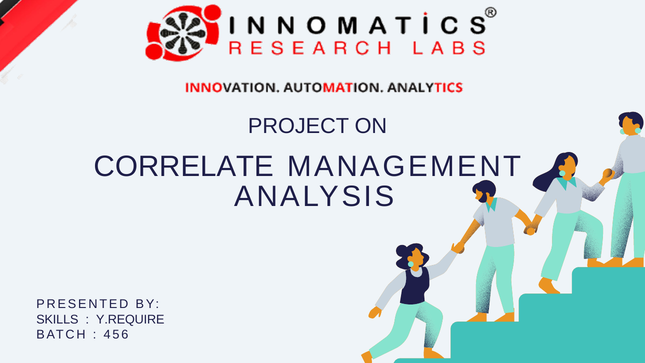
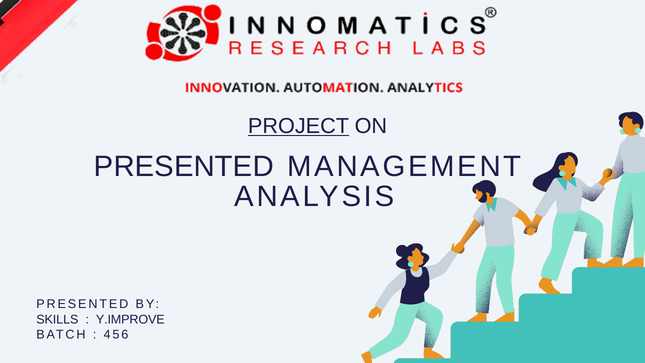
PROJECT underline: none -> present
CORRELATE at (184, 166): CORRELATE -> PRESENTED
Y.REQUIRE: Y.REQUIRE -> Y.IMPROVE
